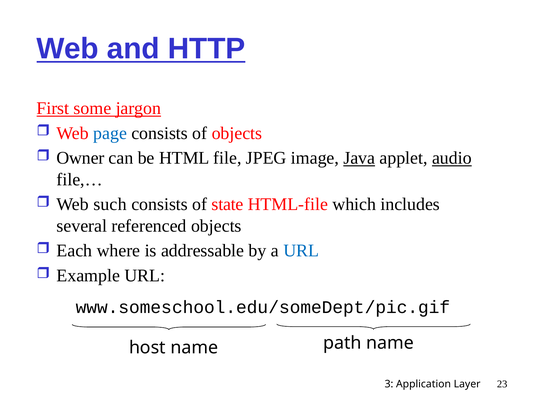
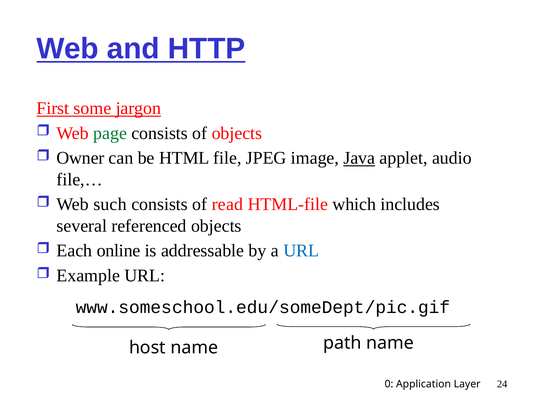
page colour: blue -> green
audio underline: present -> none
state: state -> read
where: where -> online
3: 3 -> 0
23: 23 -> 24
